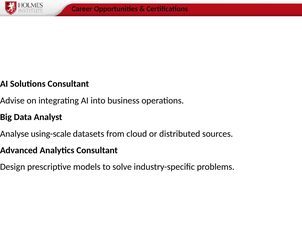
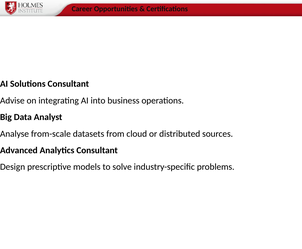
using-scale: using-scale -> from-scale
